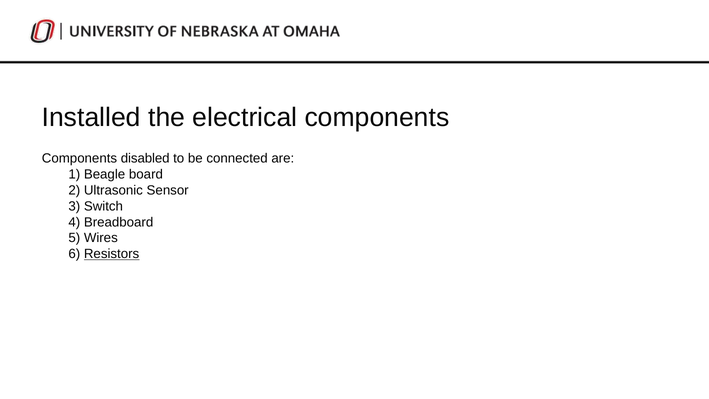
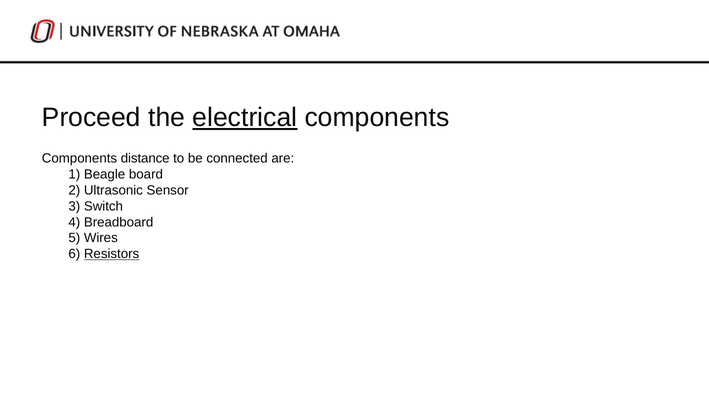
Installed: Installed -> Proceed
electrical underline: none -> present
disabled: disabled -> distance
